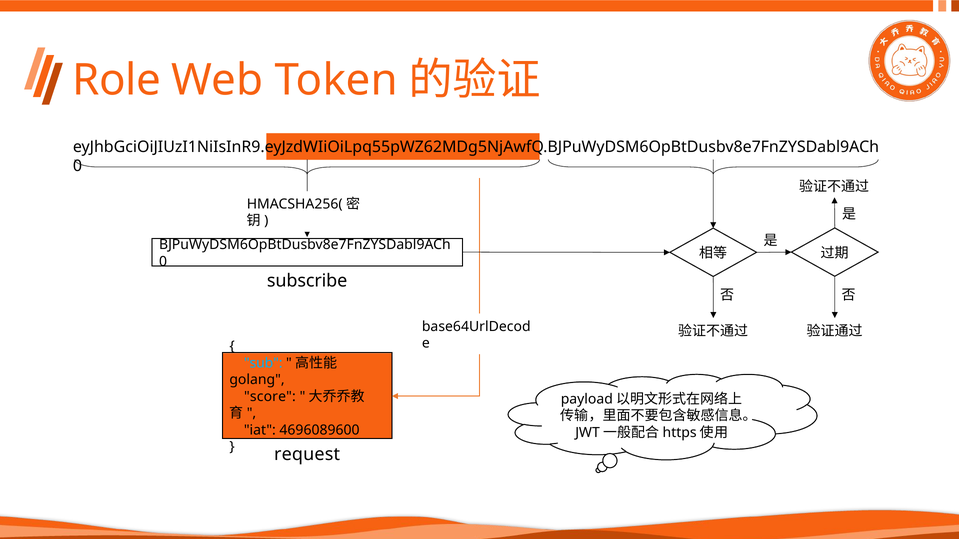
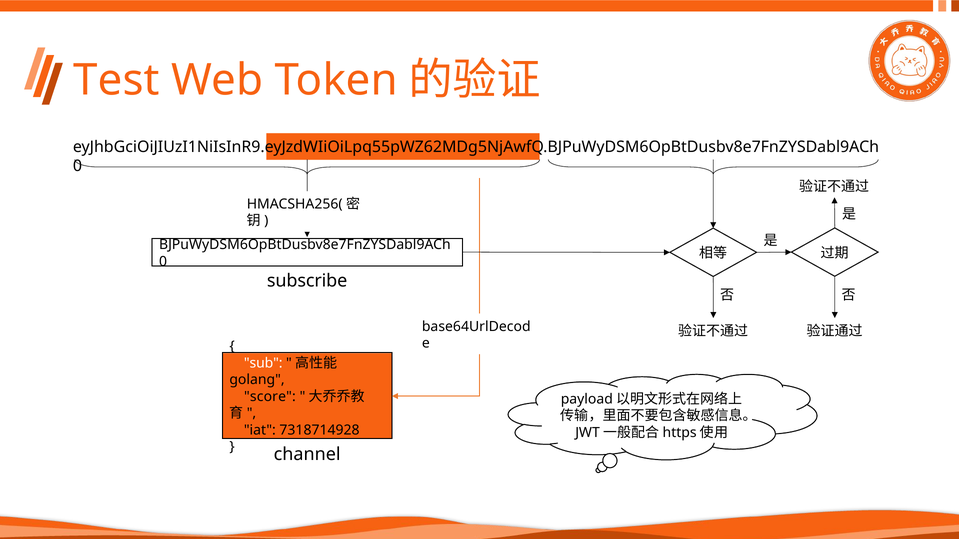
Role: Role -> Test
sub colour: light blue -> white
4696089600: 4696089600 -> 7318714928
request: request -> channel
